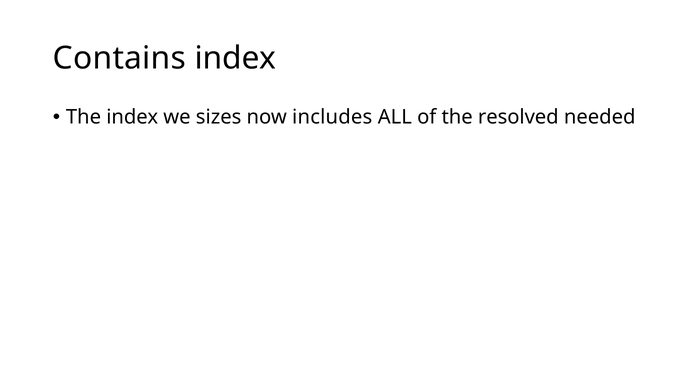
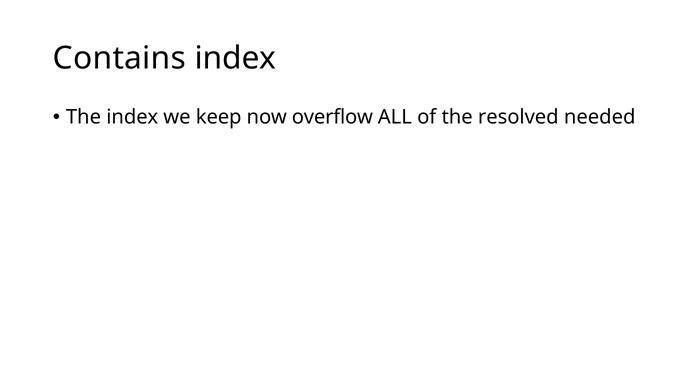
sizes: sizes -> keep
includes: includes -> overflow
